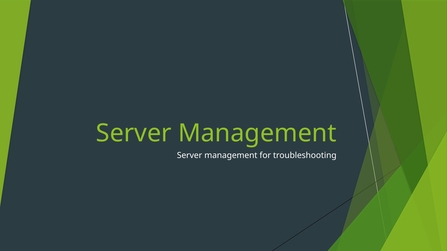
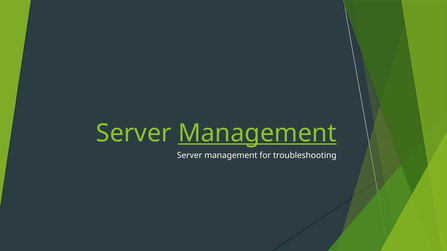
Management at (257, 133) underline: none -> present
